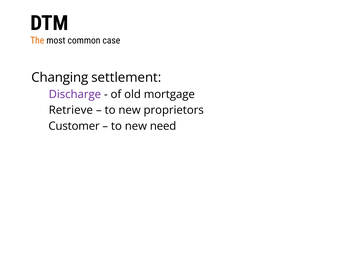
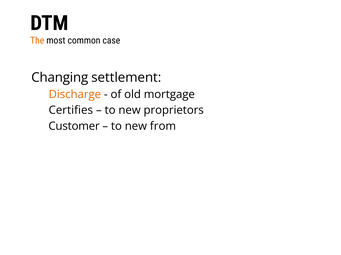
Discharge colour: purple -> orange
Retrieve: Retrieve -> Certifies
need: need -> from
